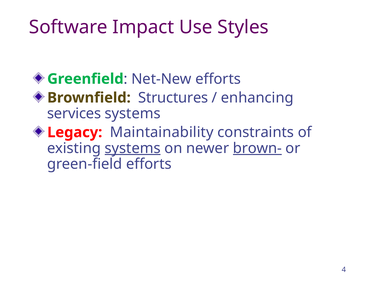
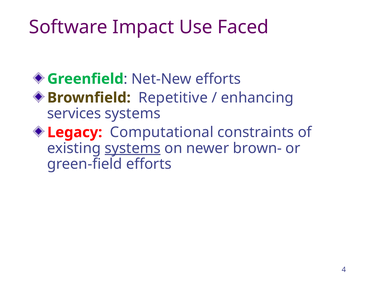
Styles: Styles -> Faced
Structures: Structures -> Repetitive
Maintainability: Maintainability -> Computational
brown- underline: present -> none
